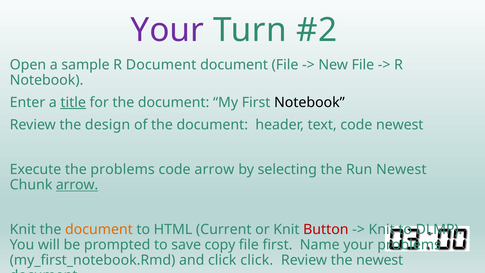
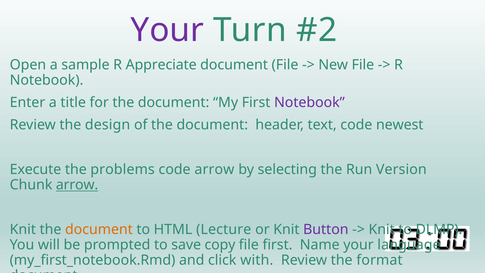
R Document: Document -> Appreciate
title underline: present -> none
Notebook at (309, 102) colour: black -> purple
Run Newest: Newest -> Version
Current: Current -> Lecture
Button colour: red -> purple
your problems: problems -> language
click click: click -> with
the newest: newest -> format
